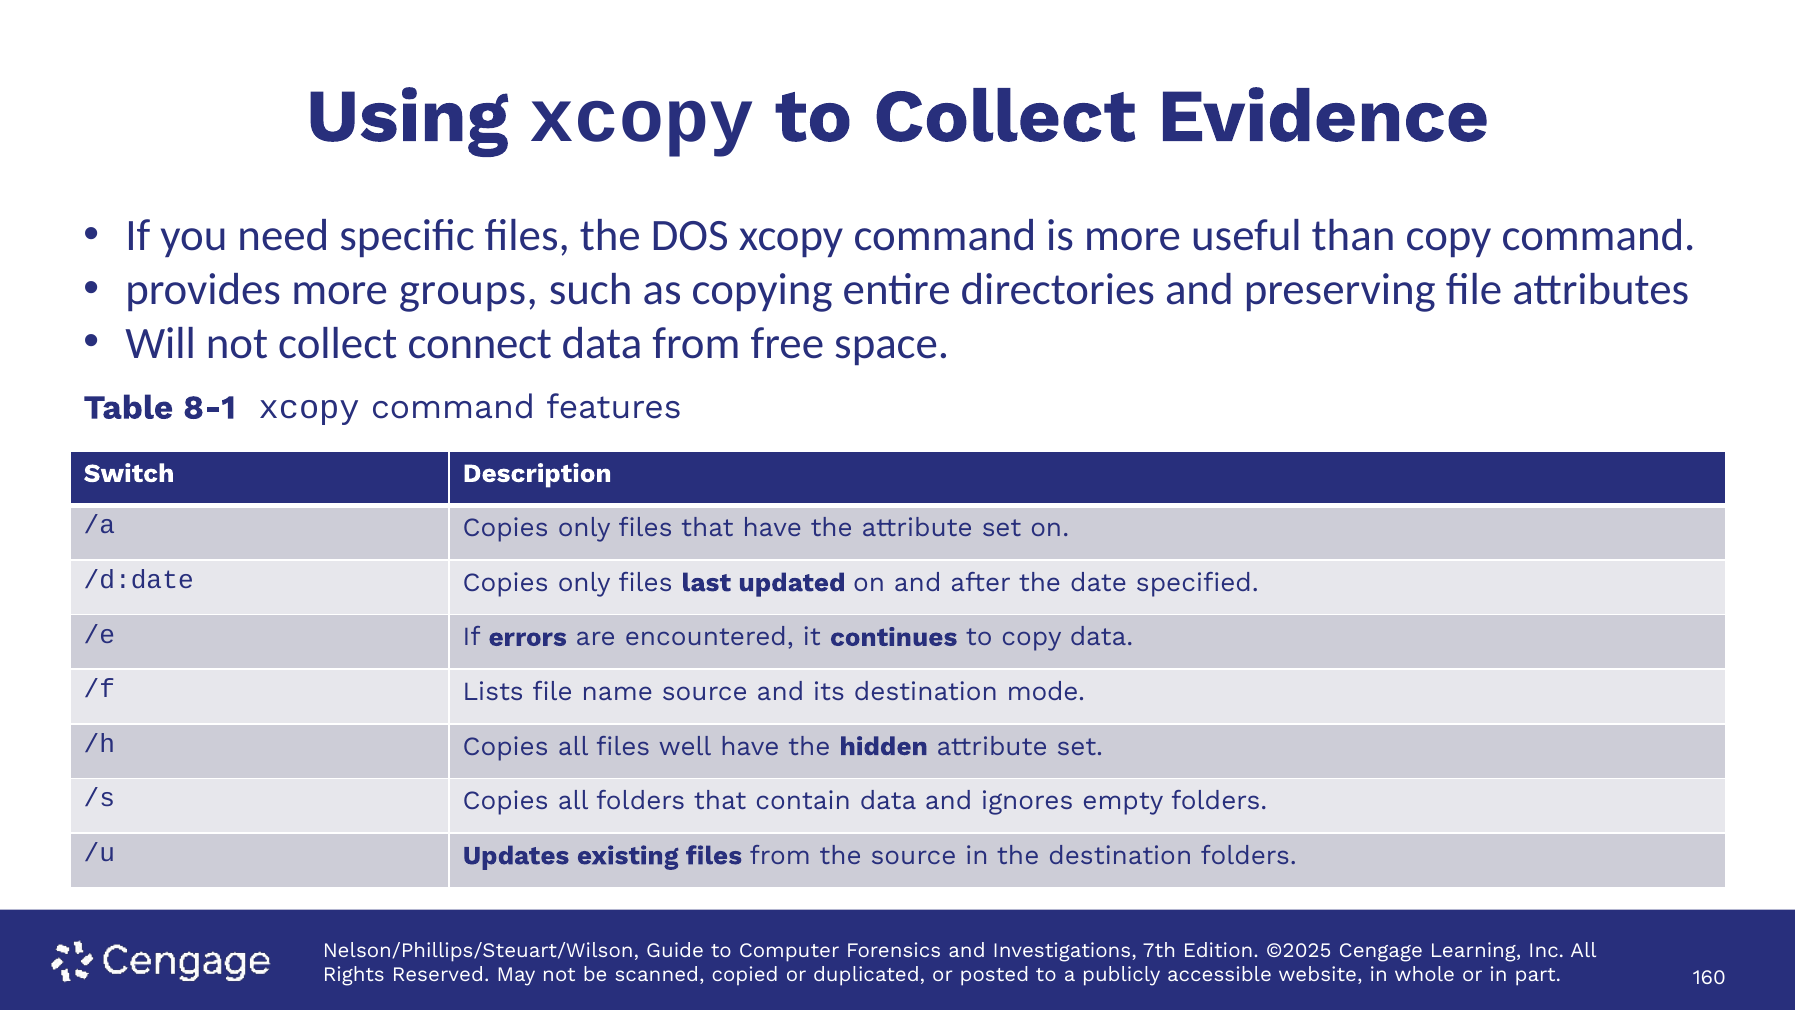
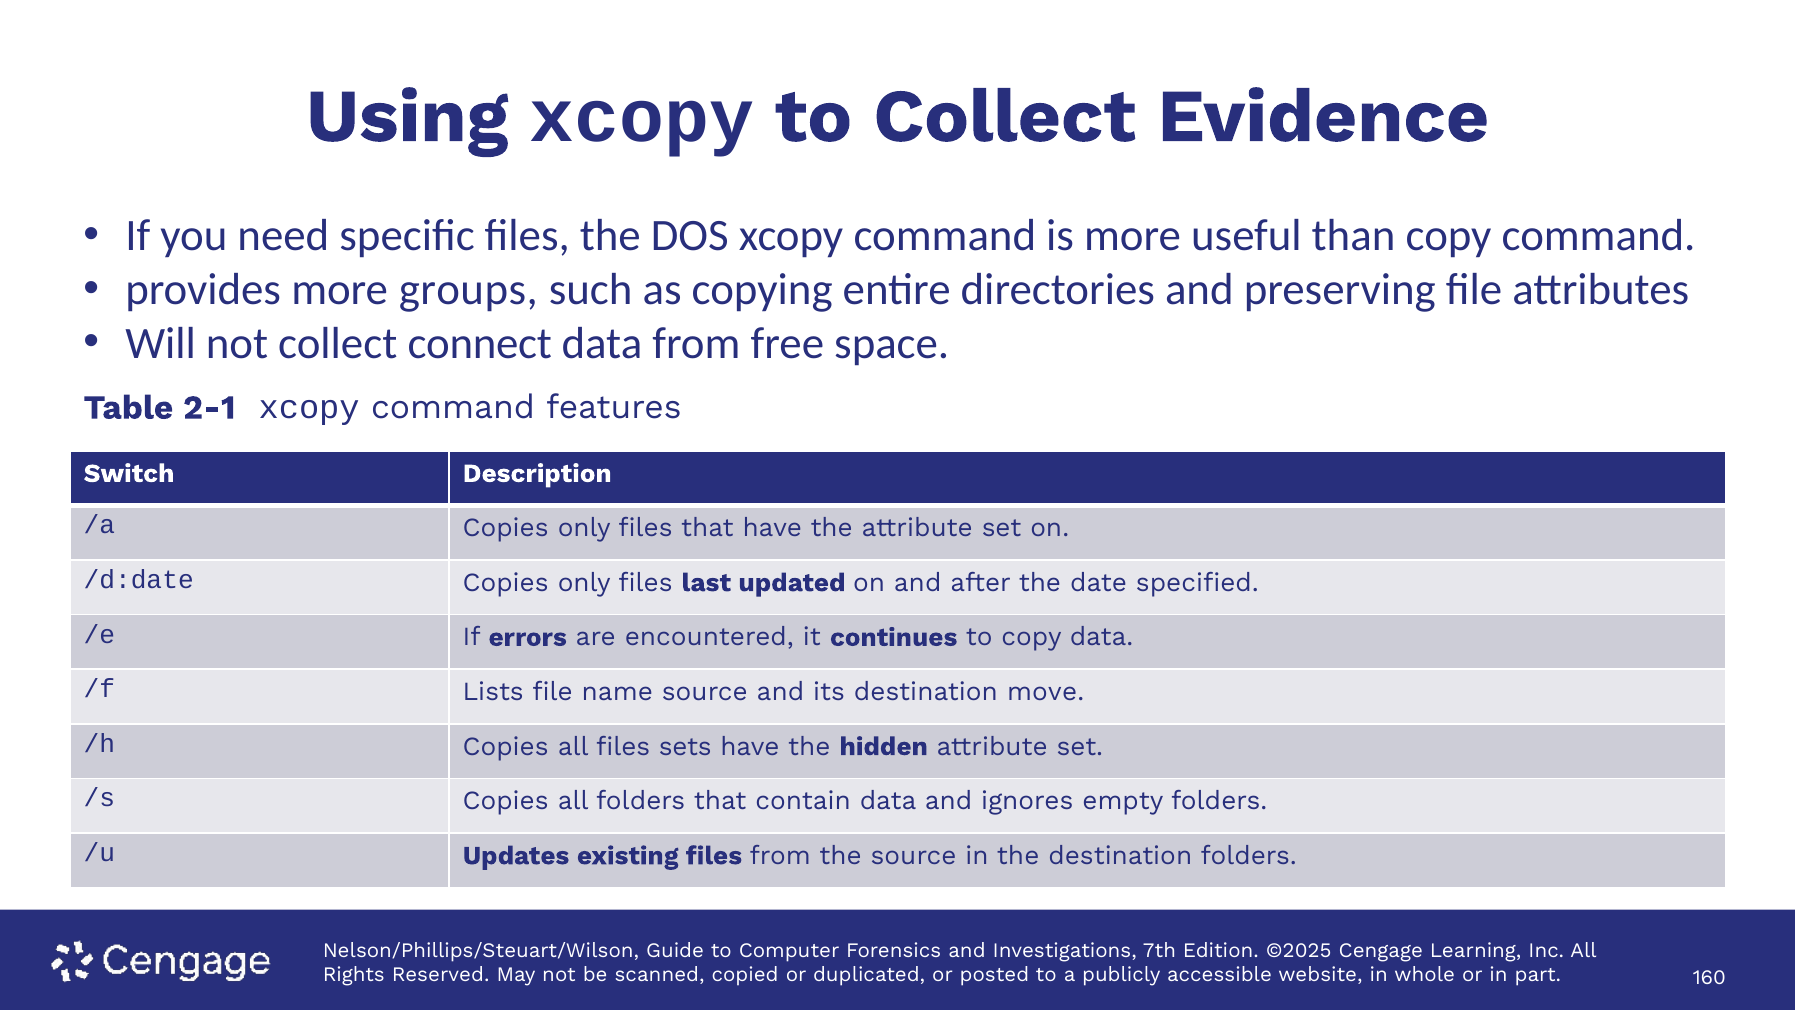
8-1: 8-1 -> 2-1
mode: mode -> move
well: well -> sets
